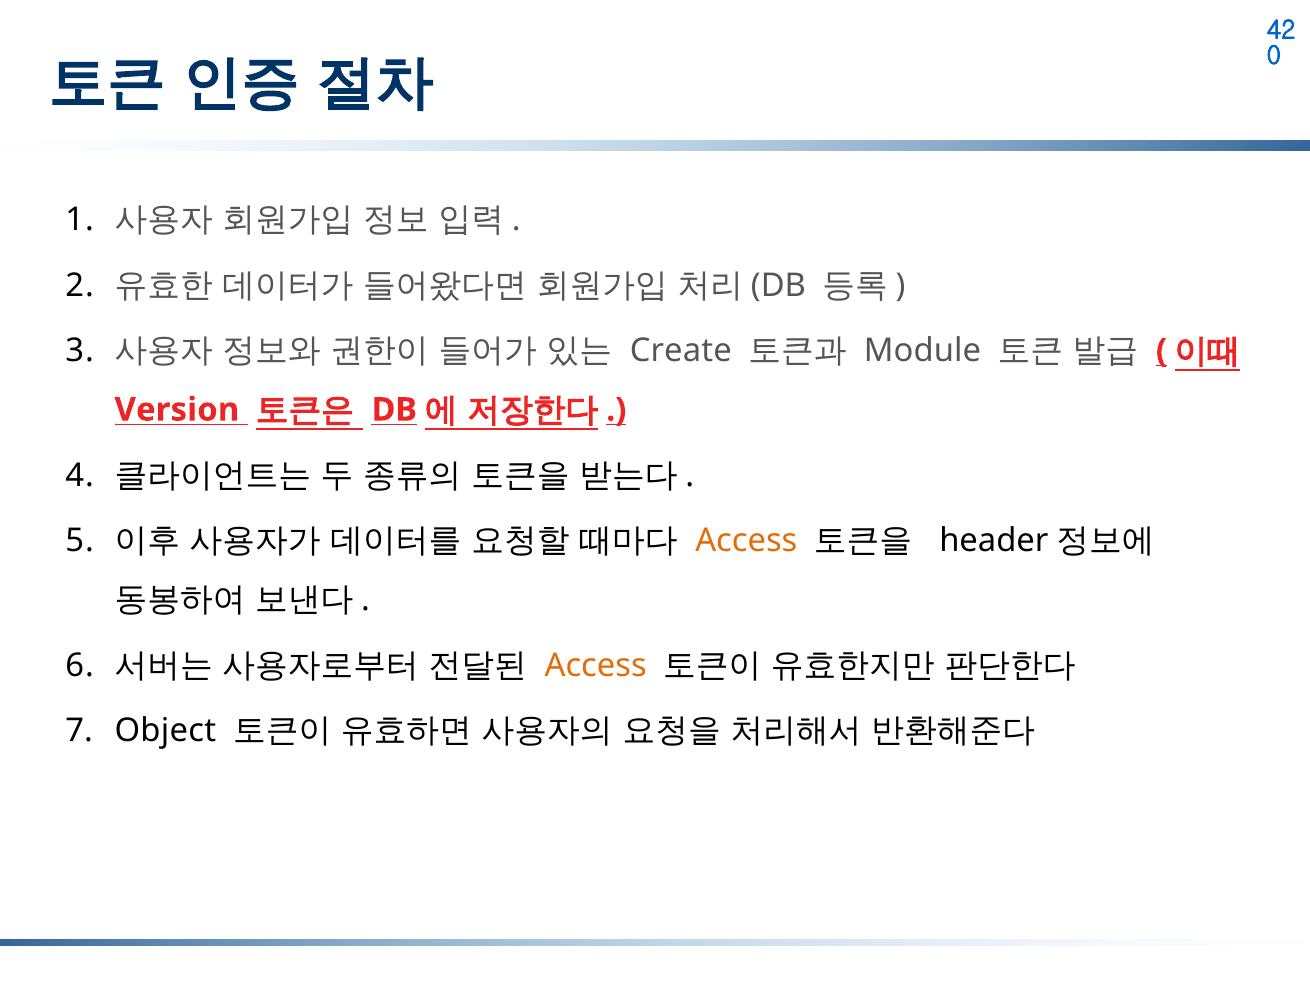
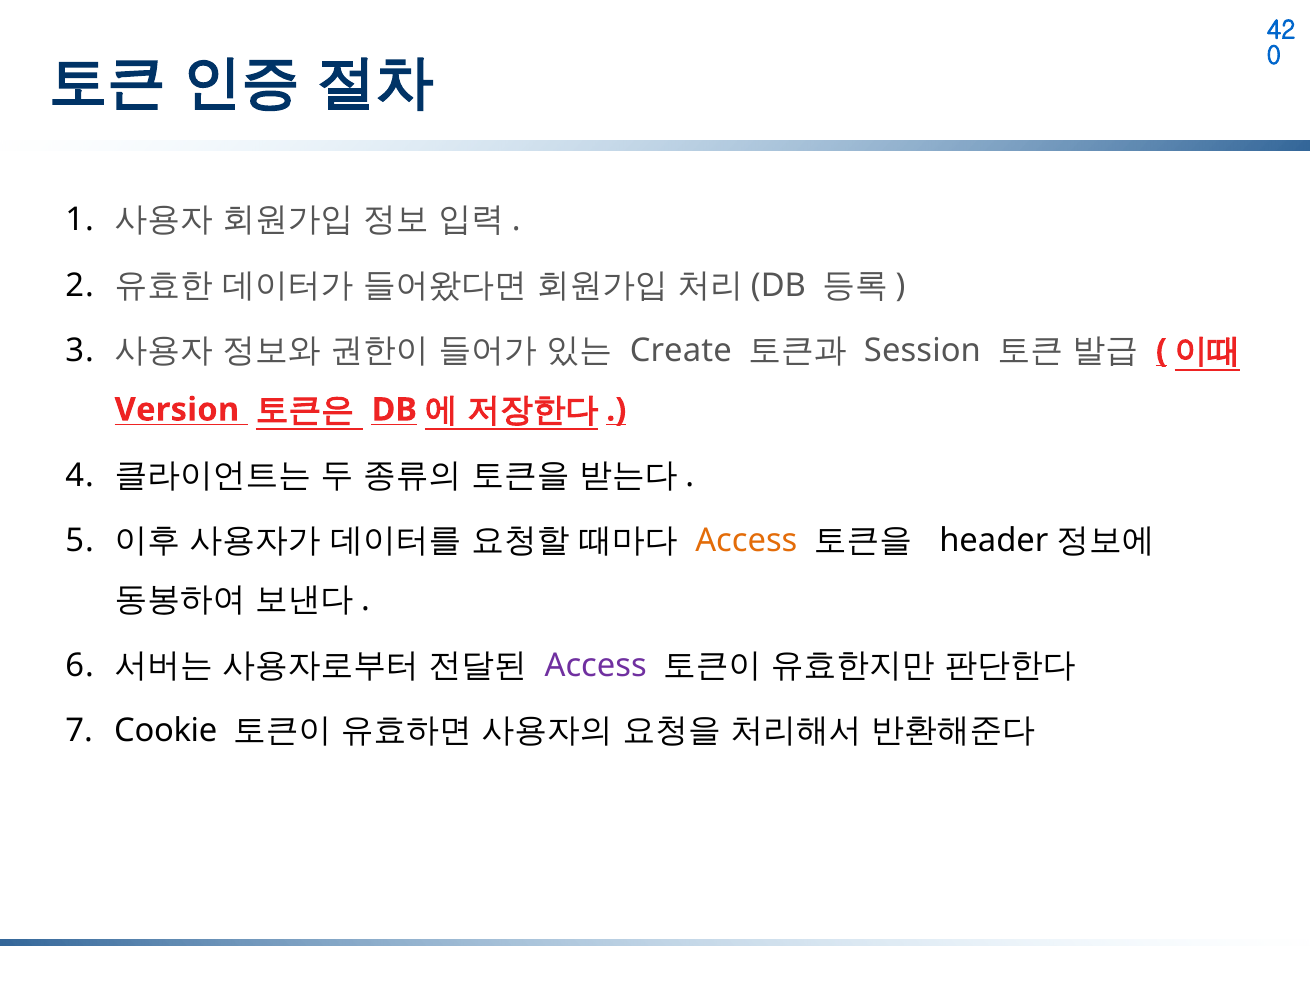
Module: Module -> Session
Access at (596, 665) colour: orange -> purple
Object: Object -> Cookie
